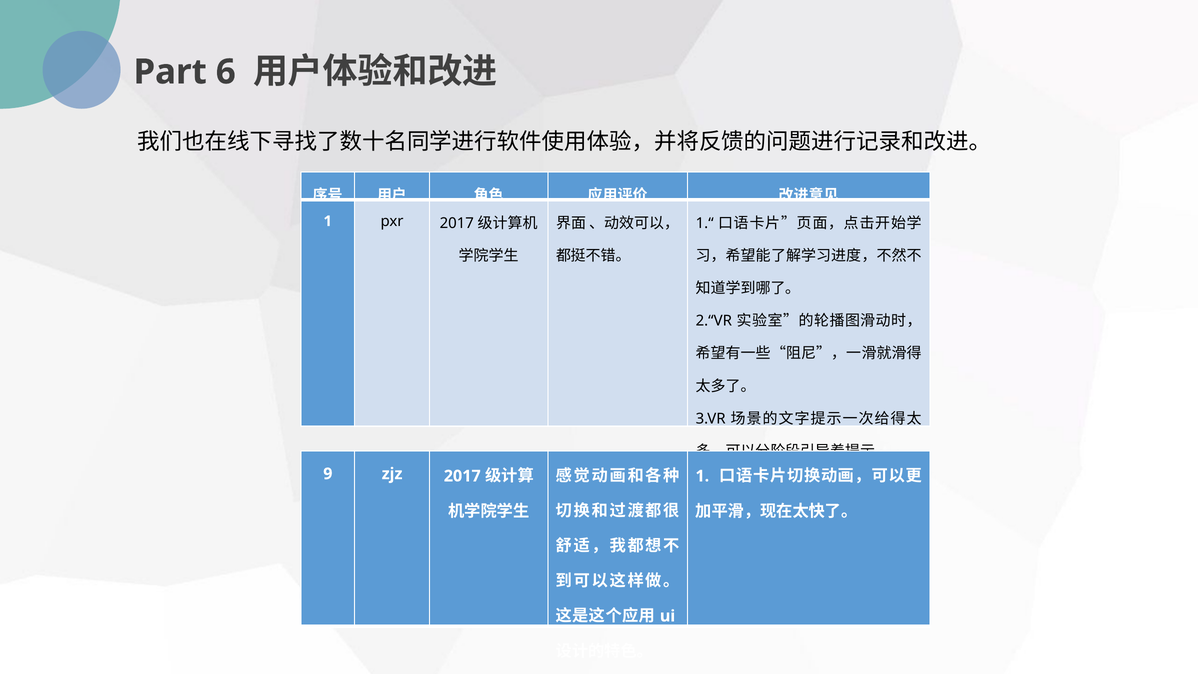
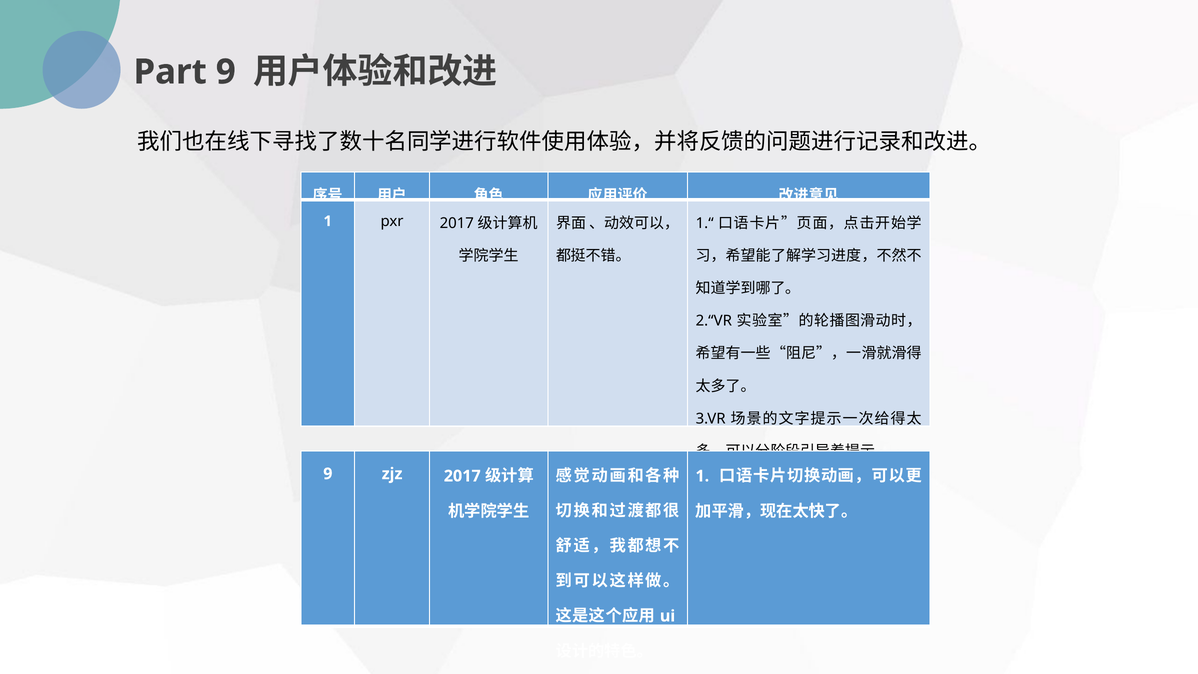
Part 6: 6 -> 9
